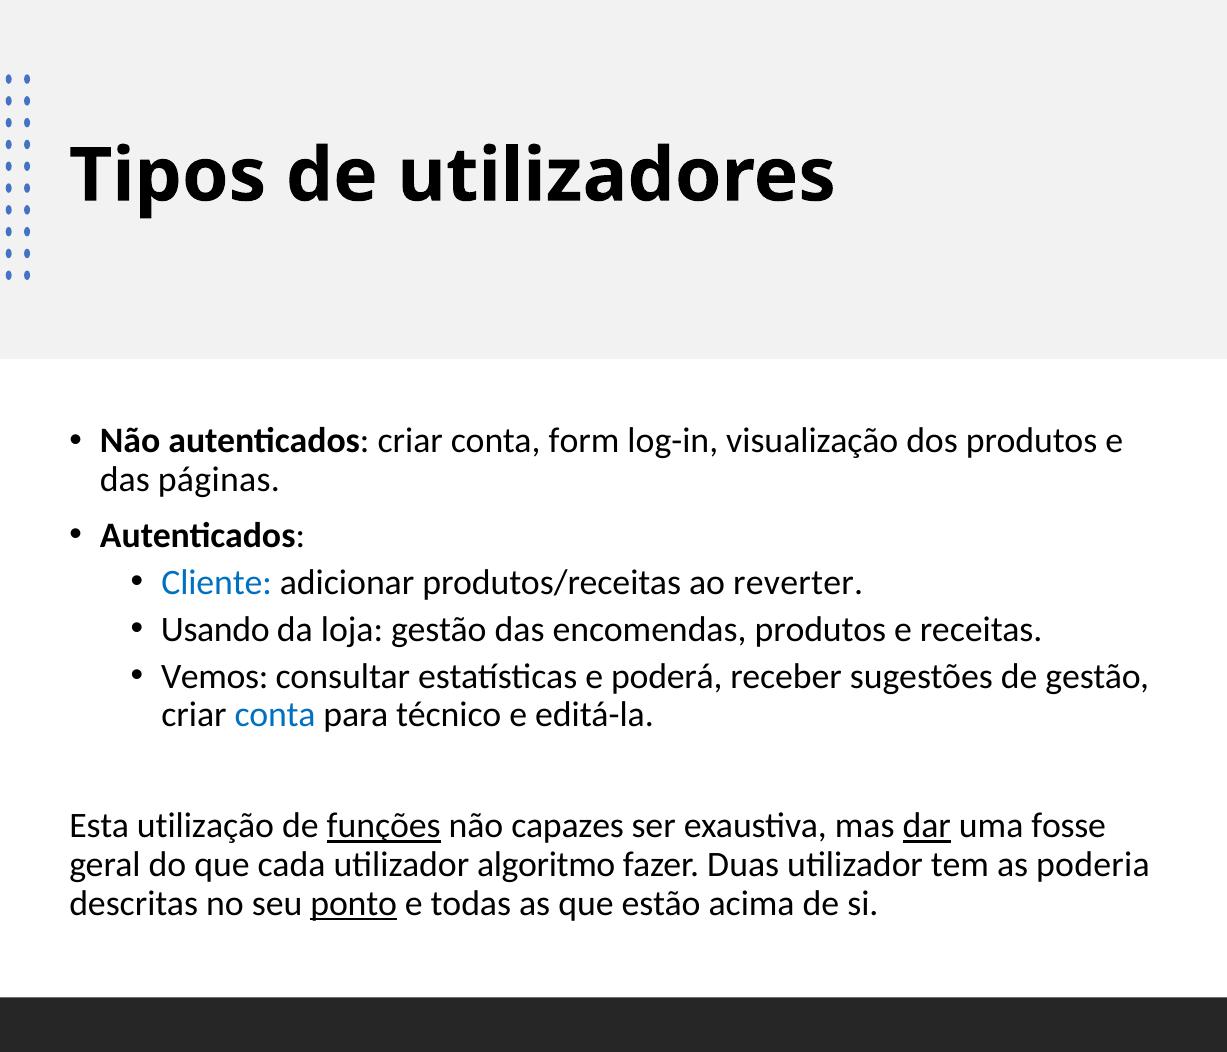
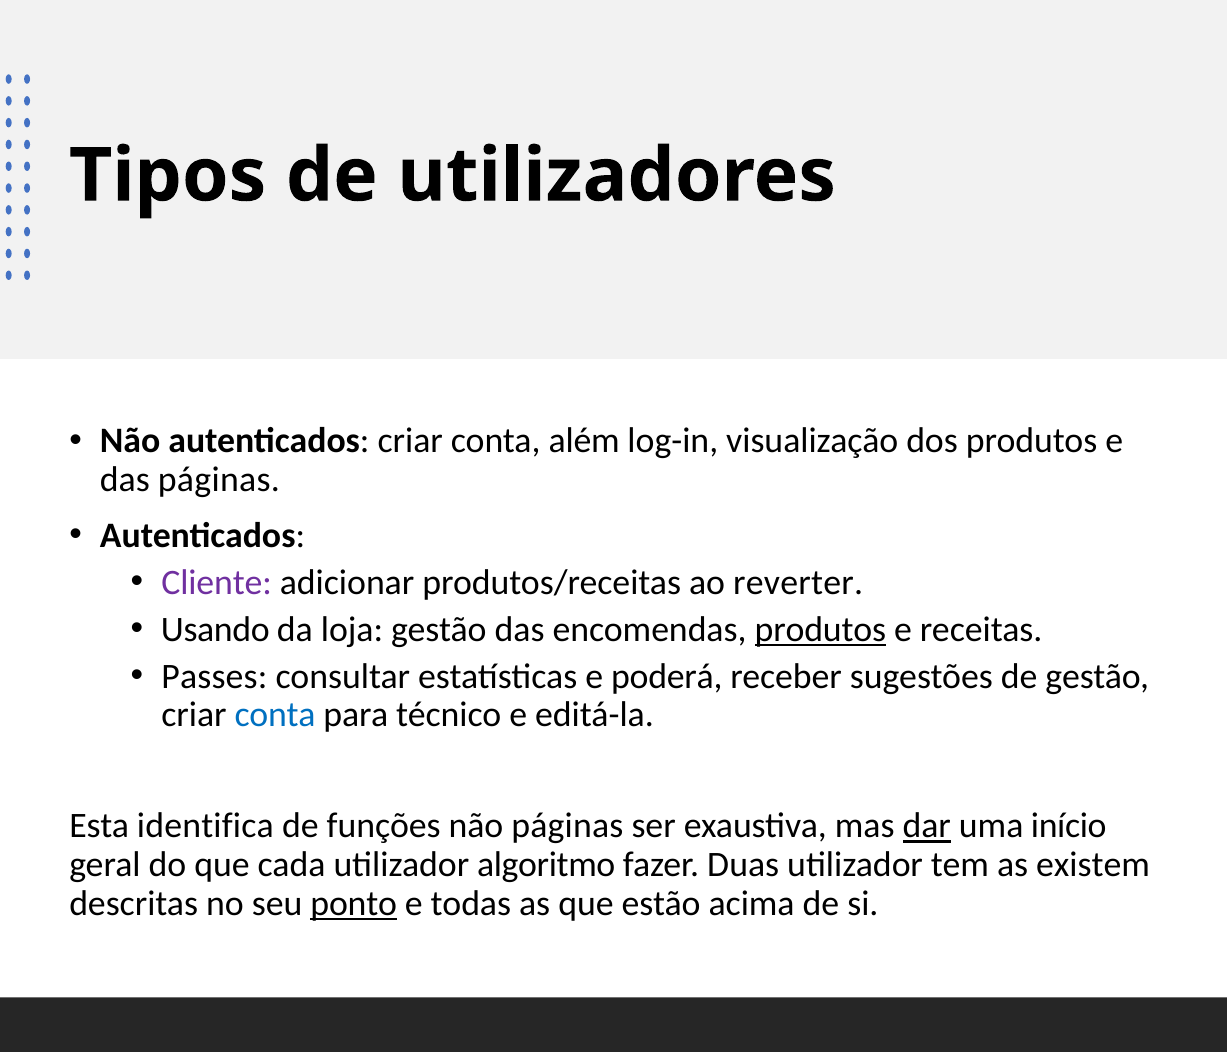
form: form -> além
Cliente colour: blue -> purple
produtos at (820, 630) underline: none -> present
Vemos: Vemos -> Passes
utilização: utilização -> identifica
funções underline: present -> none
não capazes: capazes -> páginas
fosse: fosse -> início
poderia: poderia -> existem
